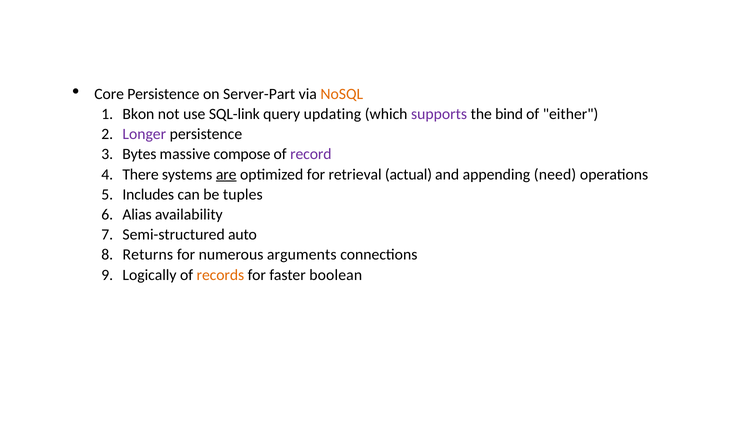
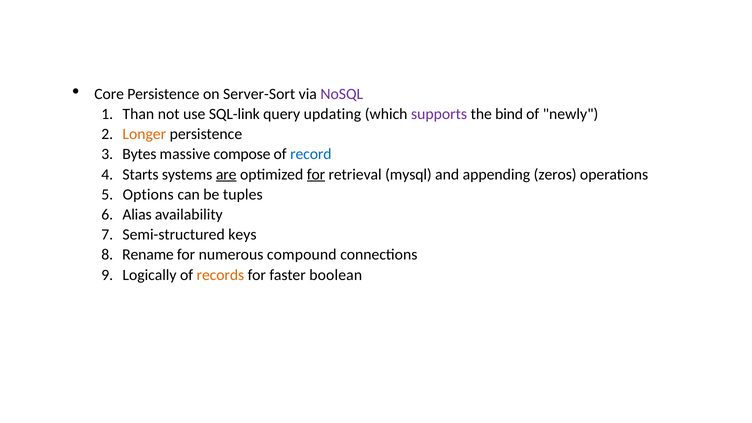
Server-Part: Server-Part -> Server-Sort
NoSQL colour: orange -> purple
Bkon: Bkon -> Than
either: either -> newly
Longer colour: purple -> orange
record colour: purple -> blue
There: There -> Starts
for at (316, 174) underline: none -> present
actual: actual -> mysql
need: need -> zeros
Includes: Includes -> Options
auto: auto -> keys
Returns: Returns -> Rename
arguments: arguments -> compound
